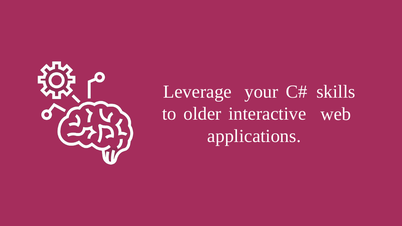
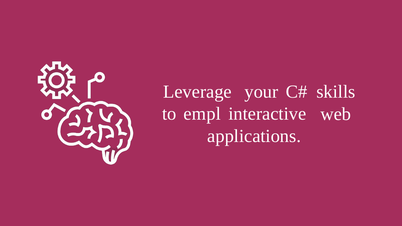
older: older -> empl
